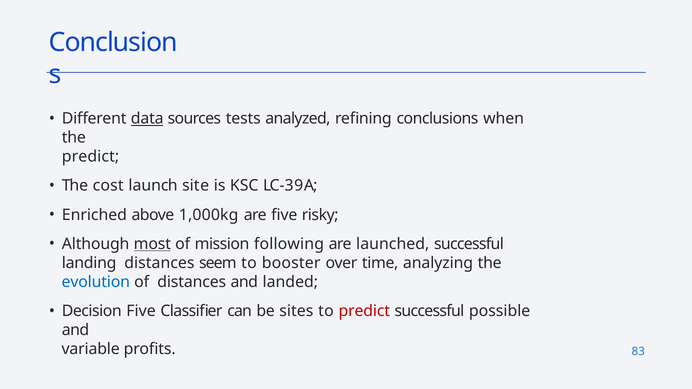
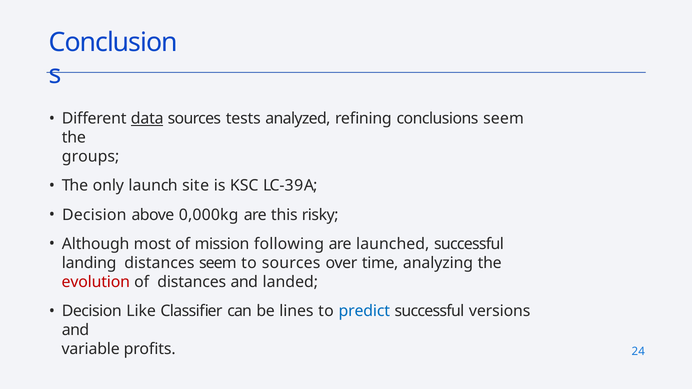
conclusions when: when -> seem
predict at (91, 157): predict -> groups
cost: cost -> only
Enriched at (94, 215): Enriched -> Decision
1,000kg: 1,000kg -> 0,000kg
are five: five -> this
most underline: present -> none
to booster: booster -> sources
evolution colour: blue -> red
Decision Five: Five -> Like
sites: sites -> lines
predict at (364, 311) colour: red -> blue
possible: possible -> versions
83: 83 -> 24
